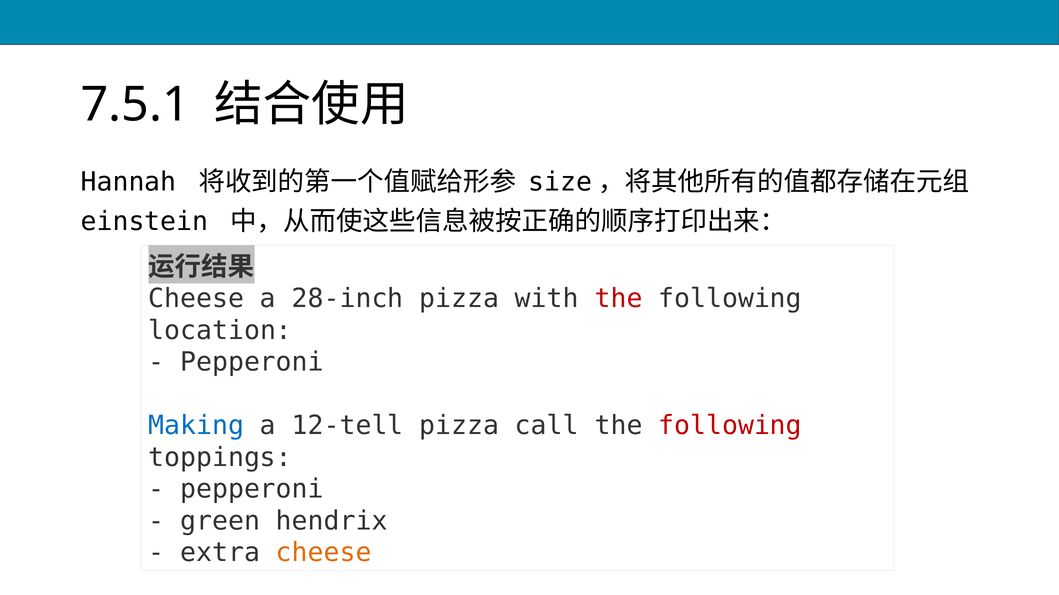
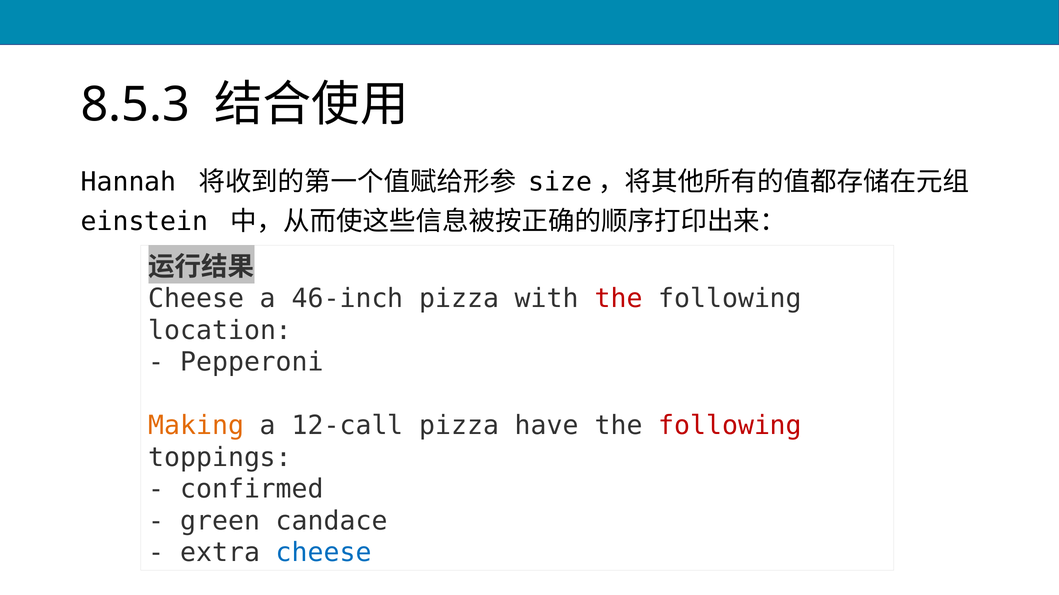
7.5.1: 7.5.1 -> 8.5.3
28-inch: 28-inch -> 46-inch
Making colour: blue -> orange
12-tell: 12-tell -> 12-call
call: call -> have
pepperoni at (252, 490): pepperoni -> confirmed
hendrix: hendrix -> candace
cheese at (324, 553) colour: orange -> blue
